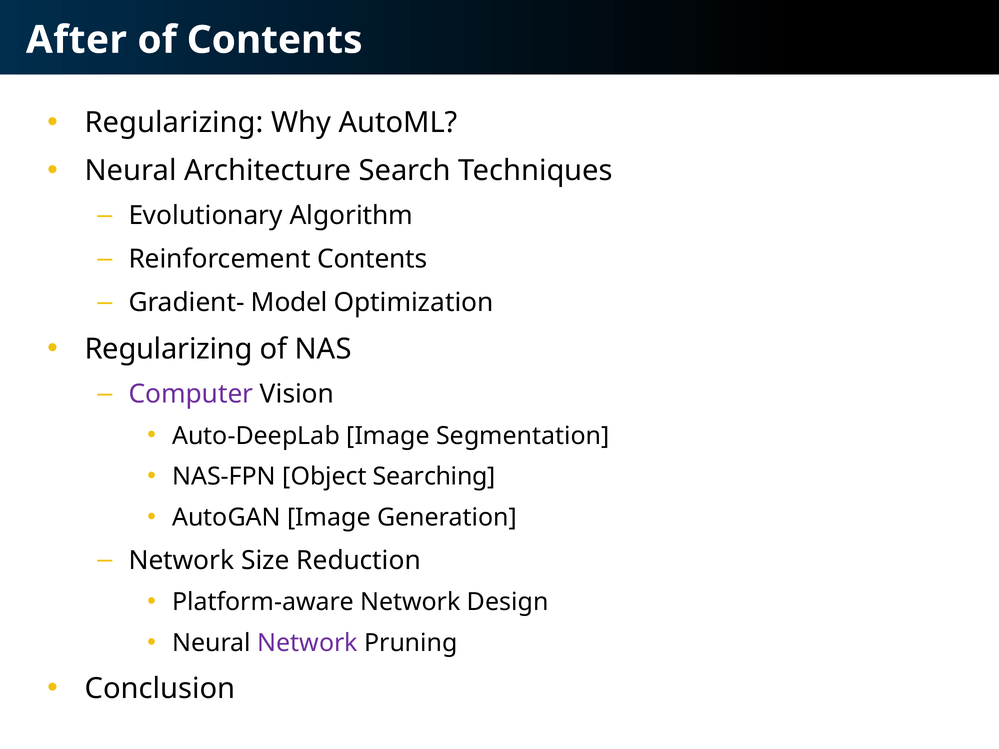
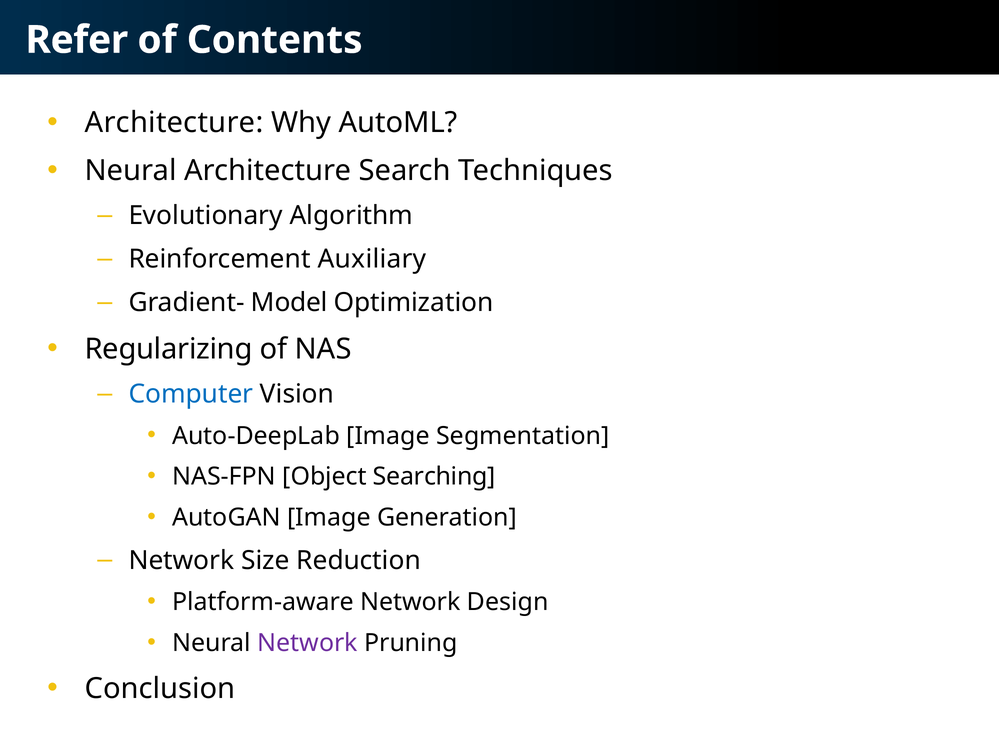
After: After -> Refer
Regularizing at (174, 123): Regularizing -> Architecture
Reinforcement Contents: Contents -> Auxiliary
Computer colour: purple -> blue
